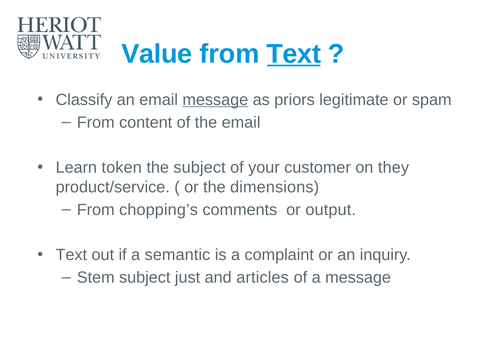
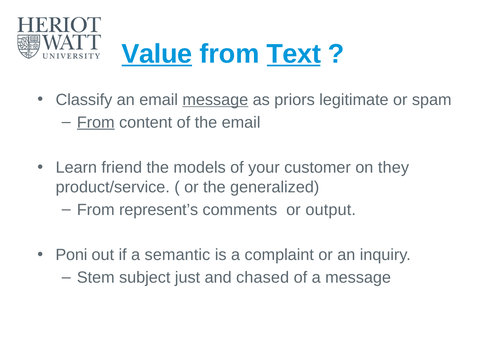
Value underline: none -> present
From at (96, 123) underline: none -> present
token: token -> friend
the subject: subject -> models
dimensions: dimensions -> generalized
chopping’s: chopping’s -> represent’s
Text at (71, 255): Text -> Poni
articles: articles -> chased
